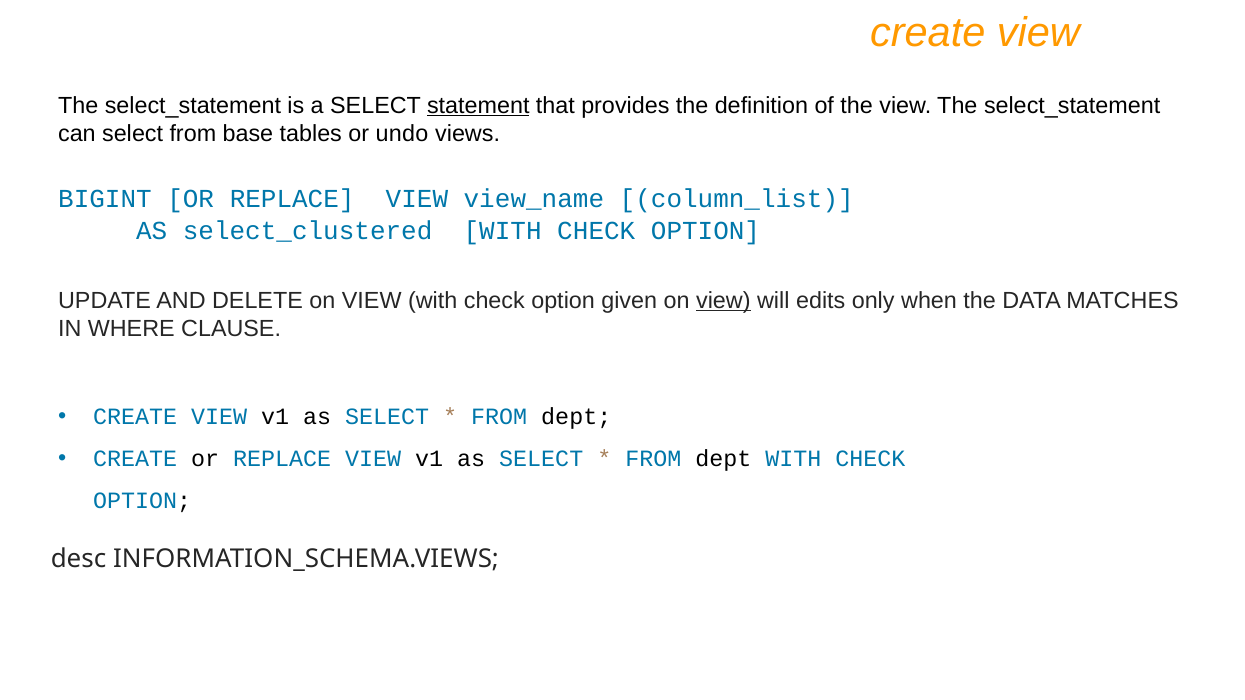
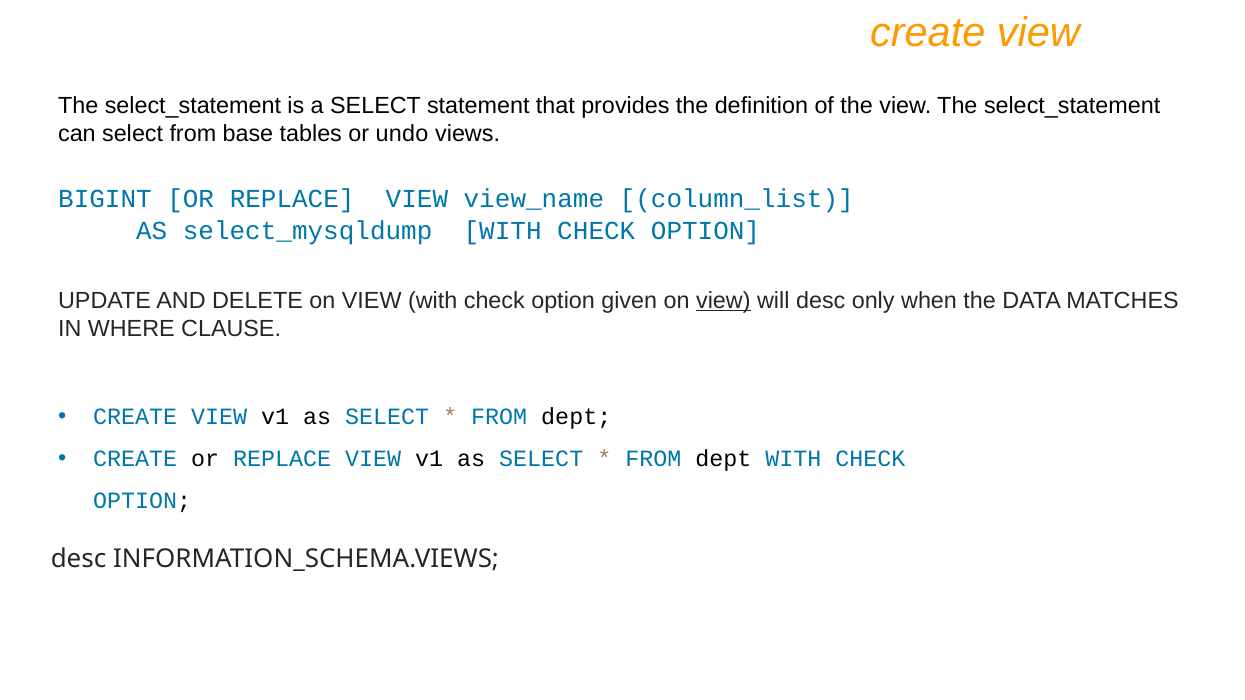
statement underline: present -> none
select_clustered: select_clustered -> select_mysqldump
will edits: edits -> desc
